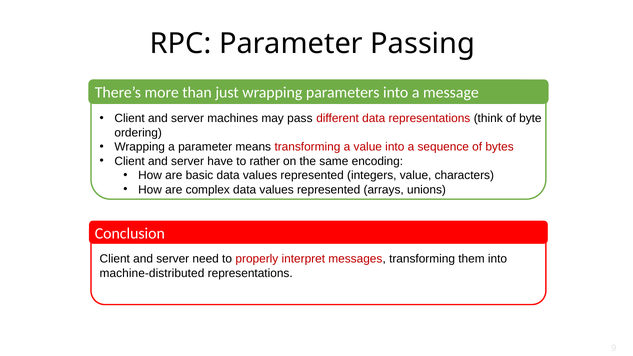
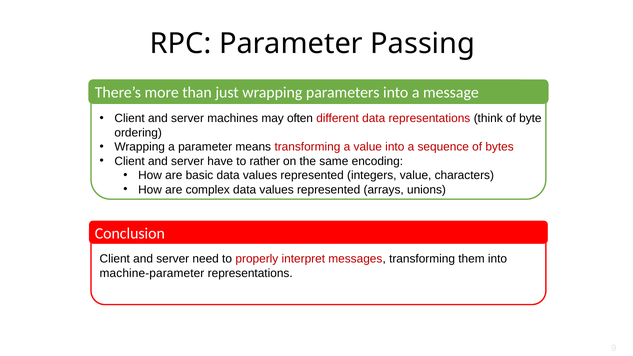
pass: pass -> often
machine-distributed: machine-distributed -> machine-parameter
